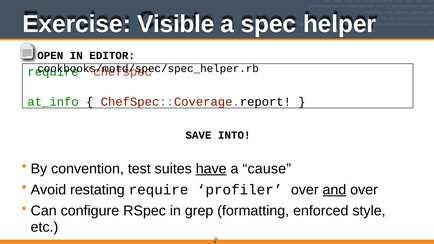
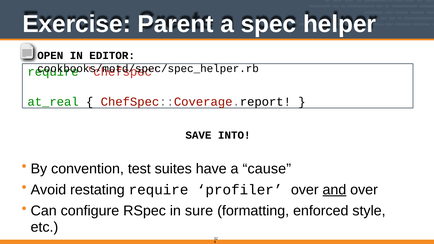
Visible: Visible -> Parent
at_info: at_info -> at_real
have underline: present -> none
grep: grep -> sure
